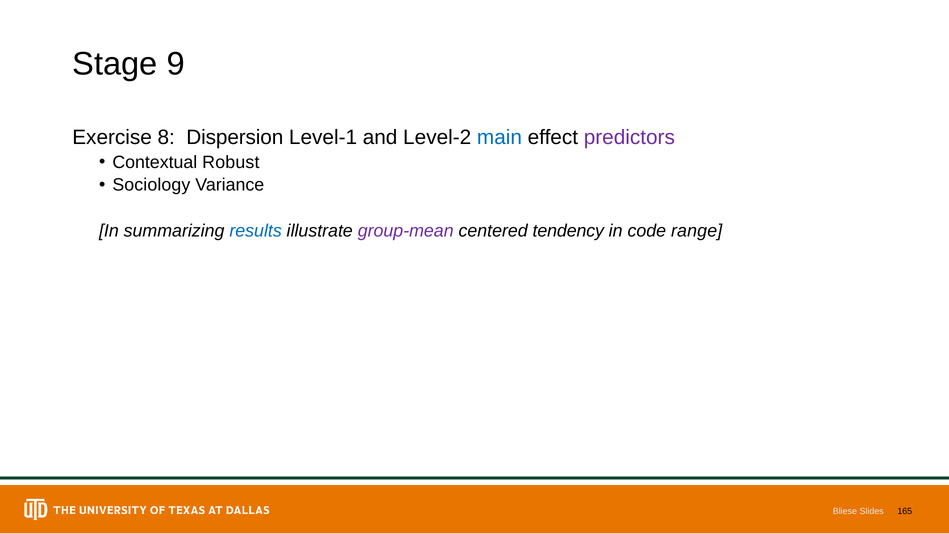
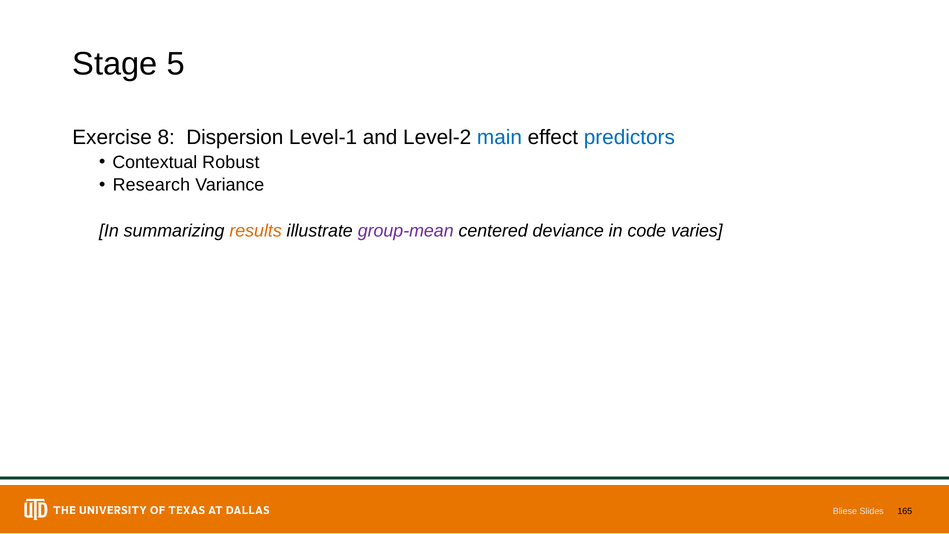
9: 9 -> 5
predictors colour: purple -> blue
Sociology: Sociology -> Research
results colour: blue -> orange
tendency: tendency -> deviance
range: range -> varies
